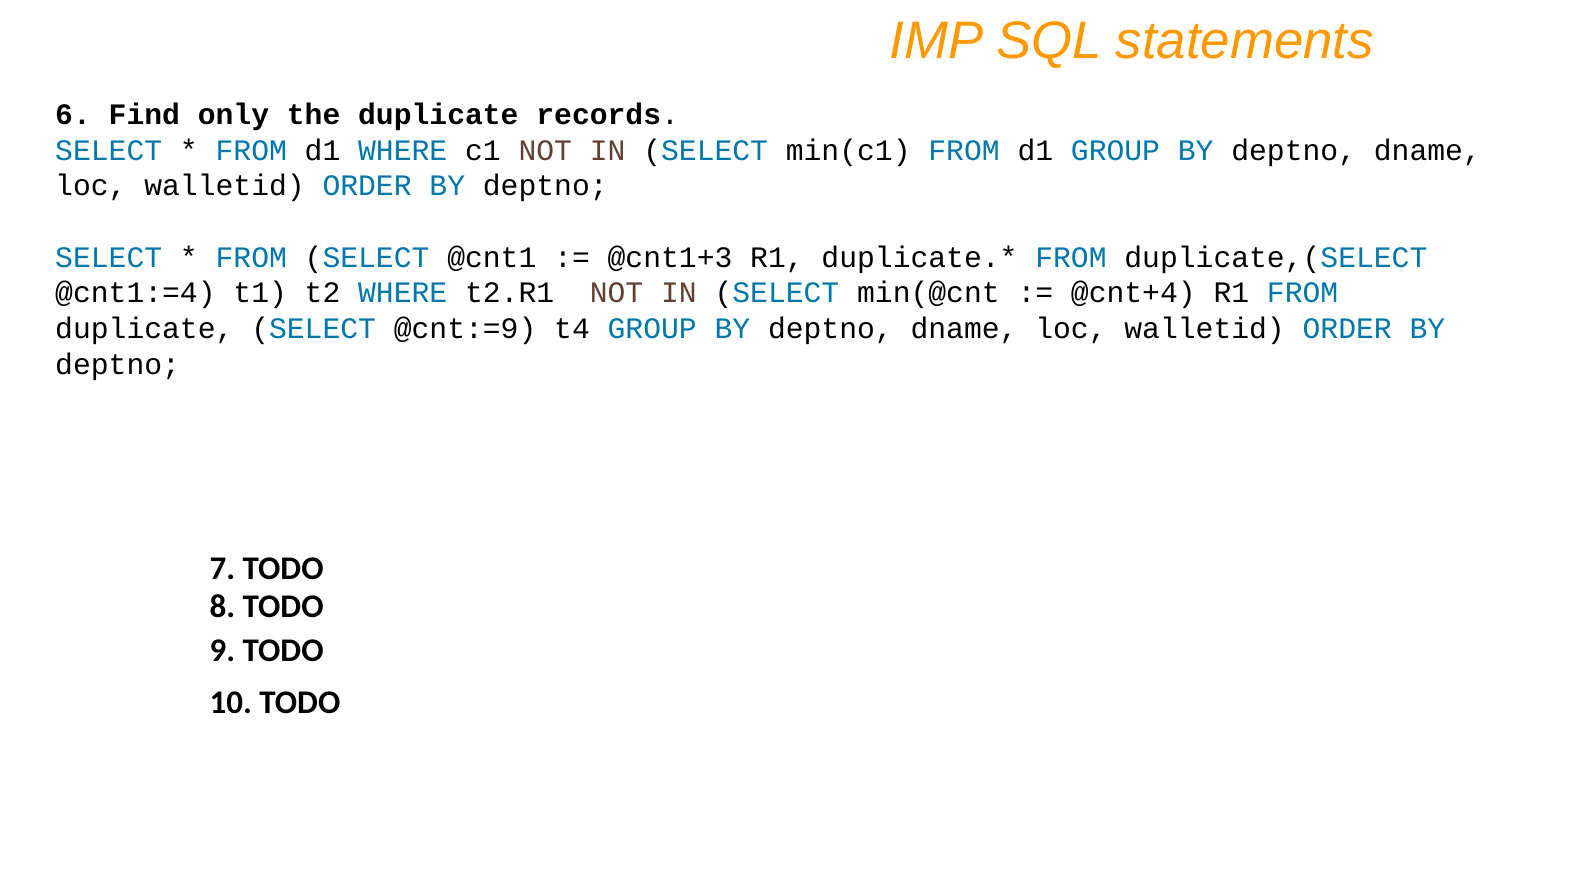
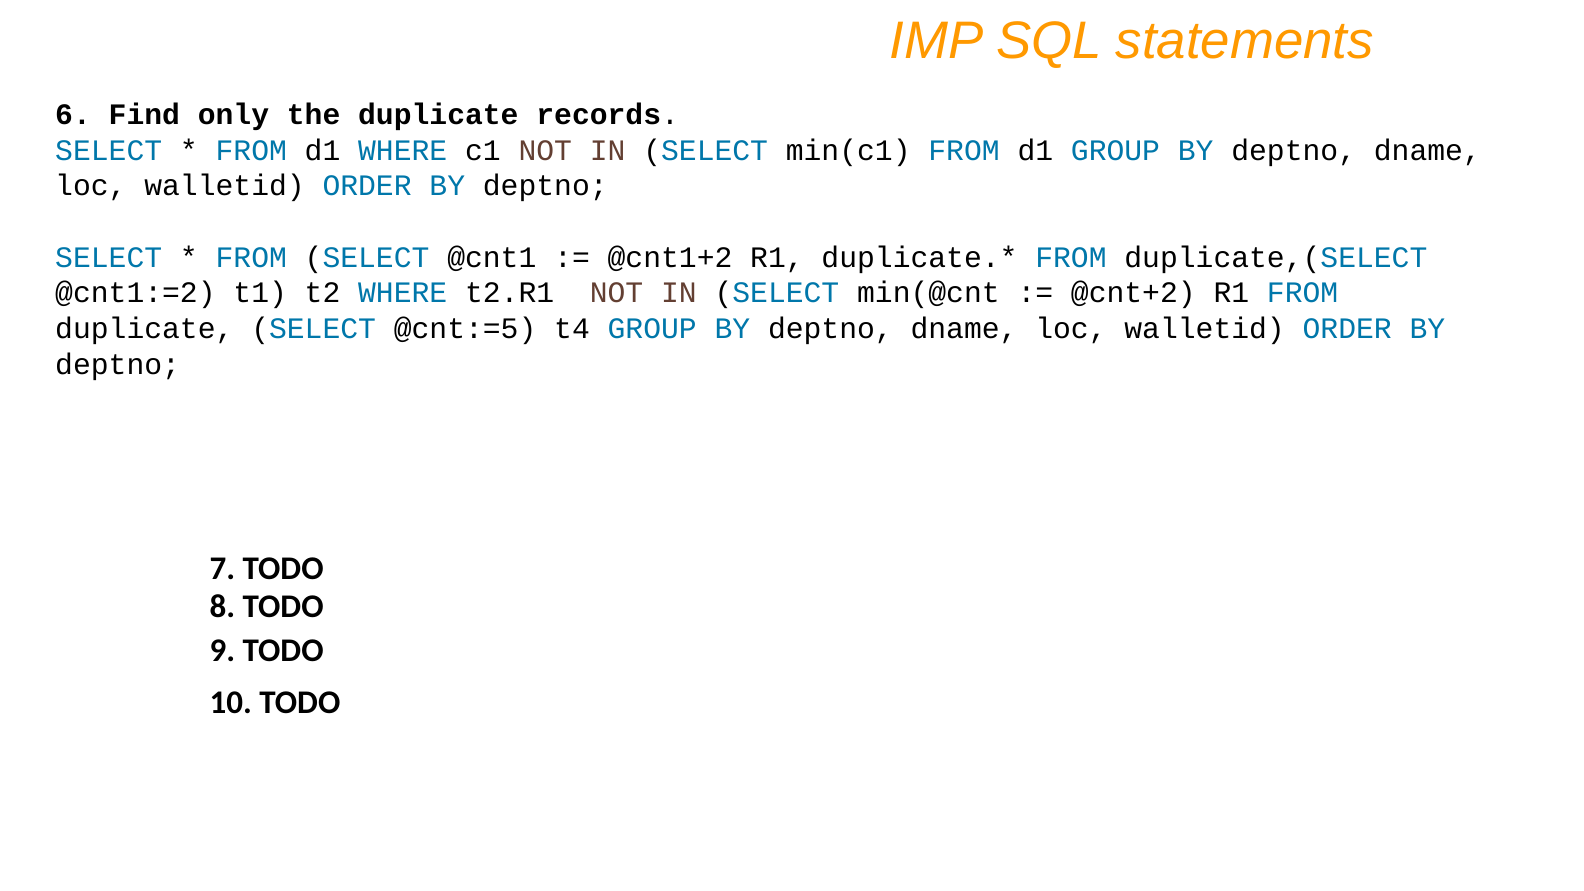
@cnt1+3: @cnt1+3 -> @cnt1+2
@cnt1:=4: @cnt1:=4 -> @cnt1:=2
@cnt+4: @cnt+4 -> @cnt+2
@cnt:=9: @cnt:=9 -> @cnt:=5
